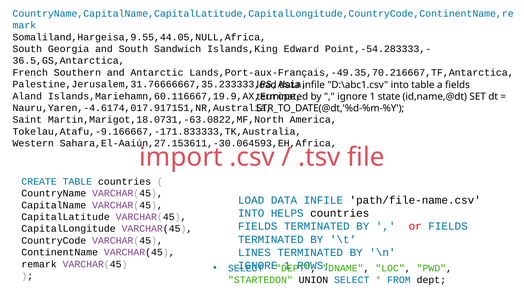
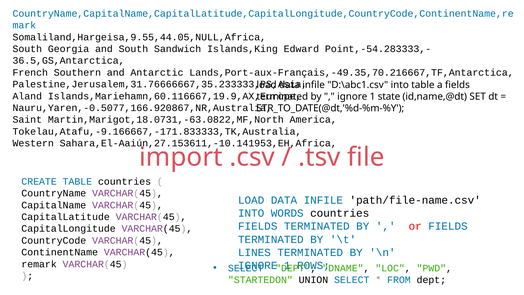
Nauru,Yaren,-4.6174,017.917151,NR,Australia: Nauru,Yaren,-4.6174,017.917151,NR,Australia -> Nauru,Yaren,-0.5077,166.920867,NR,Australia
Sahara,El-Aaiún,27.153611,-30.064593,EH,Africa: Sahara,El-Aaiún,27.153611,-30.064593,EH,Africa -> Sahara,El-Aaiún,27.153611,-10.141953,EH,Africa
HELPS: HELPS -> WORDS
